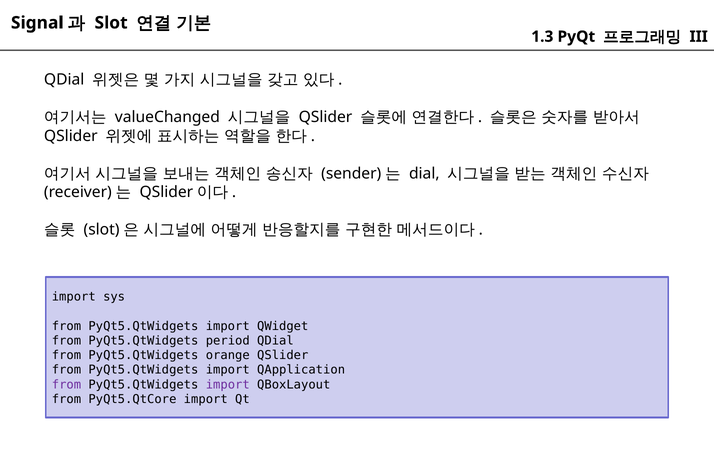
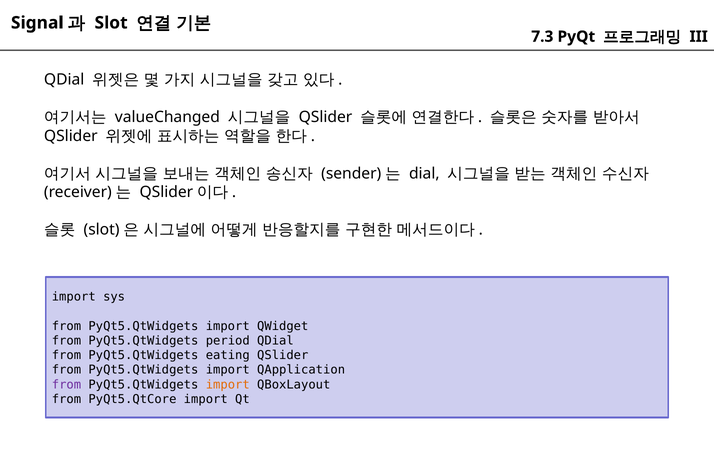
1.3: 1.3 -> 7.3
orange: orange -> eating
import at (228, 385) colour: purple -> orange
